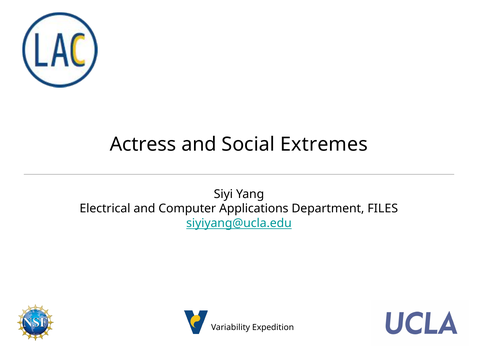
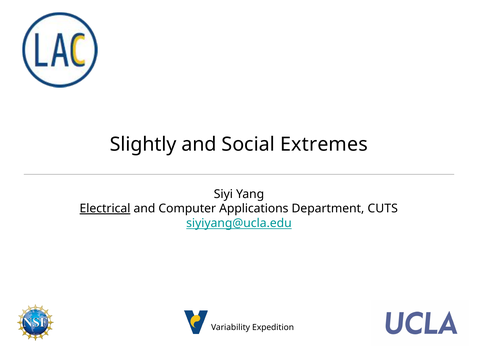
Actress: Actress -> Slightly
Electrical underline: none -> present
FILES: FILES -> CUTS
